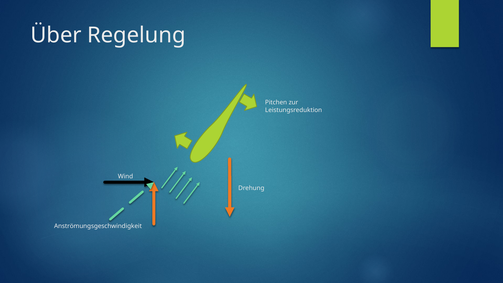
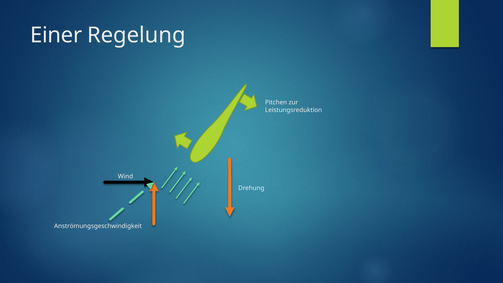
Über: Über -> Einer
